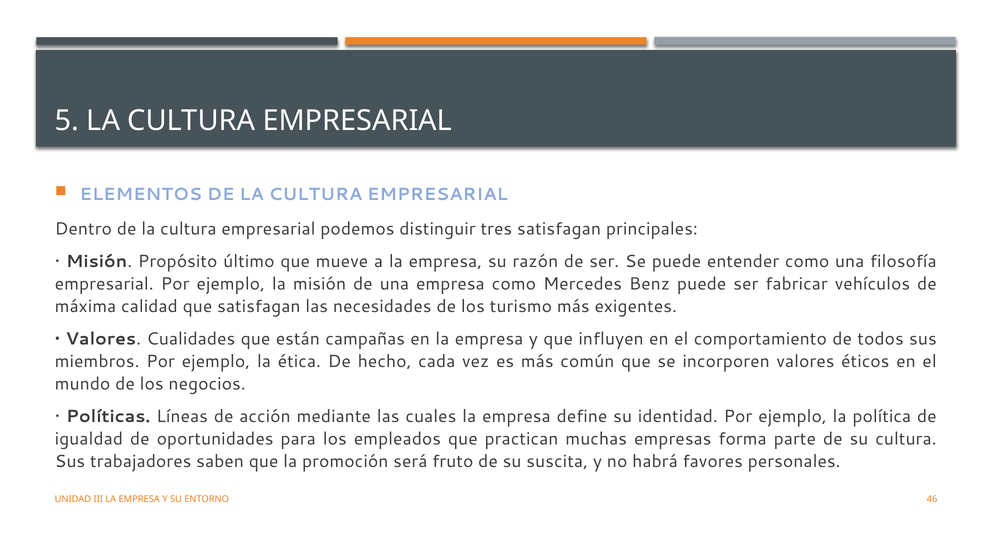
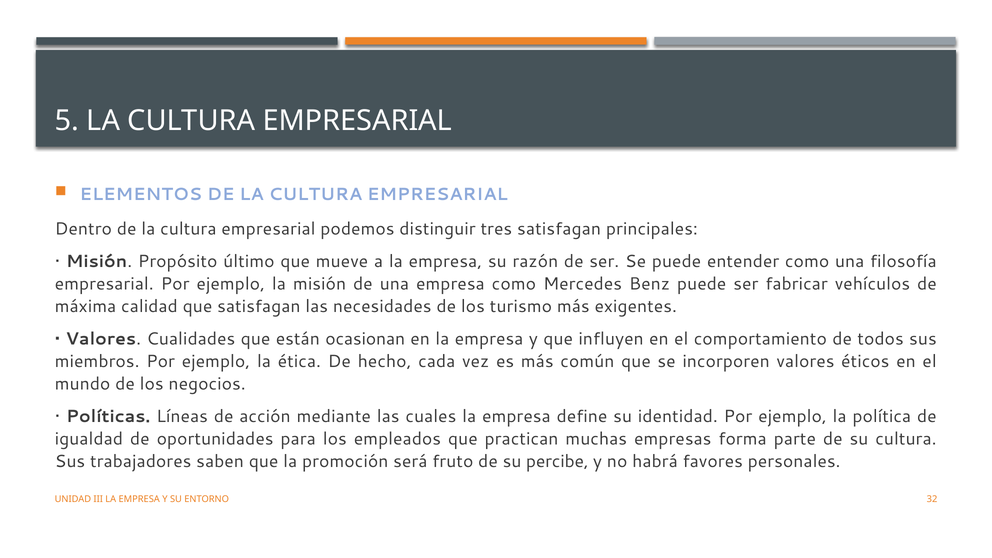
campañas: campañas -> ocasionan
suscita: suscita -> percibe
46: 46 -> 32
